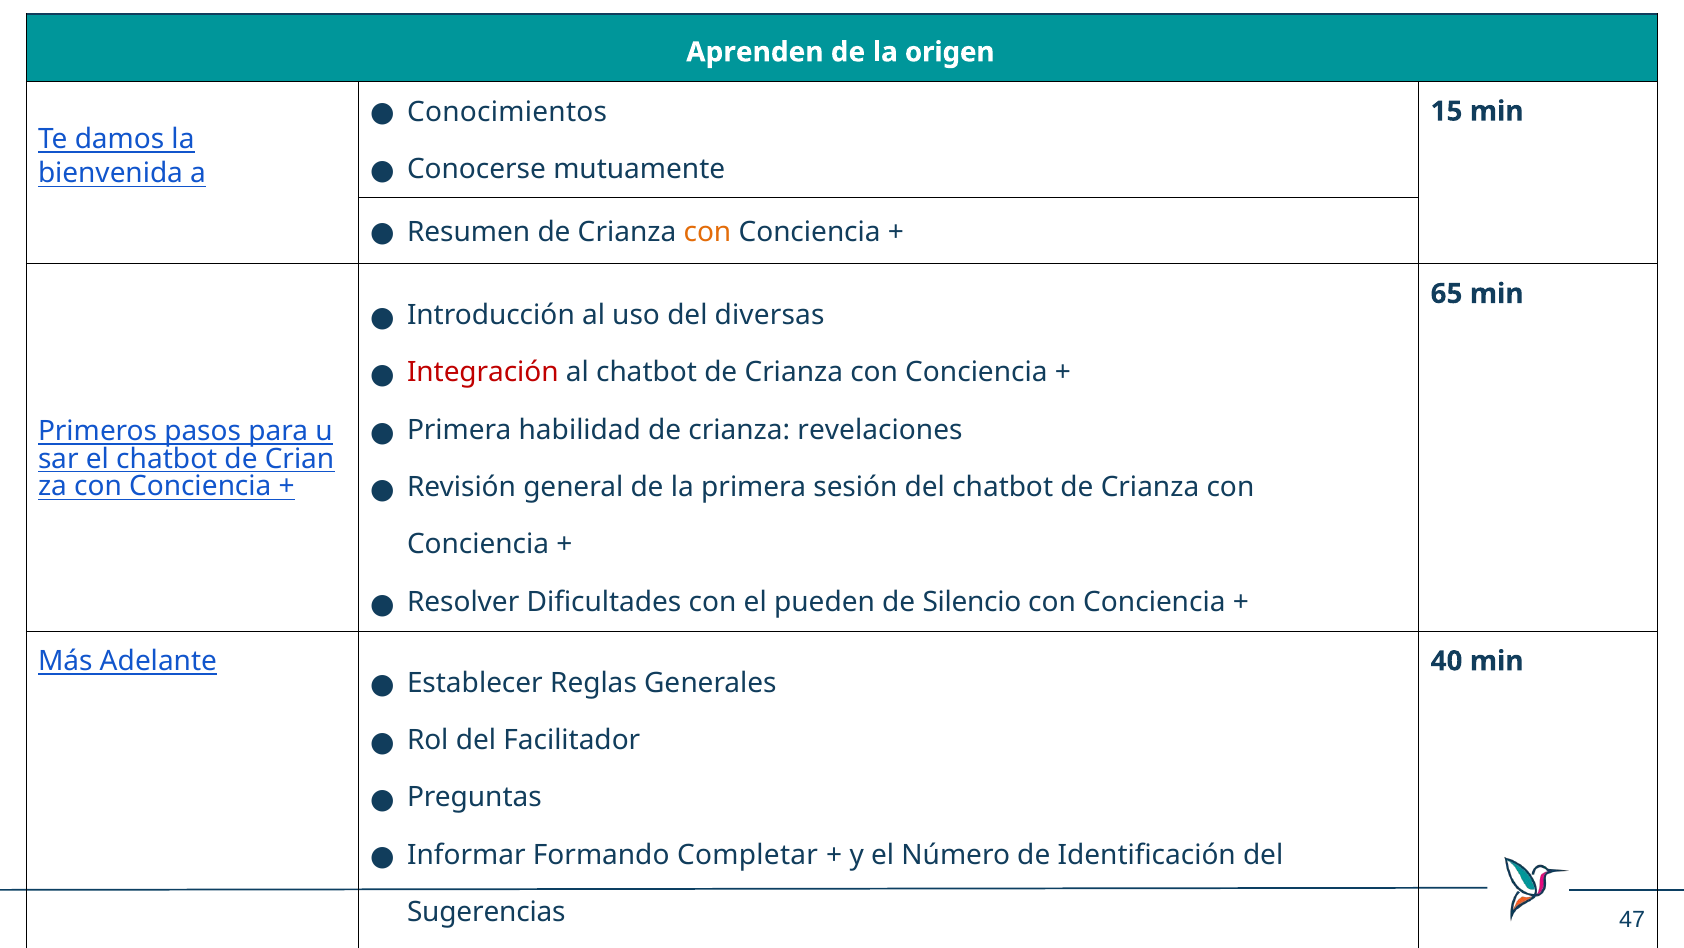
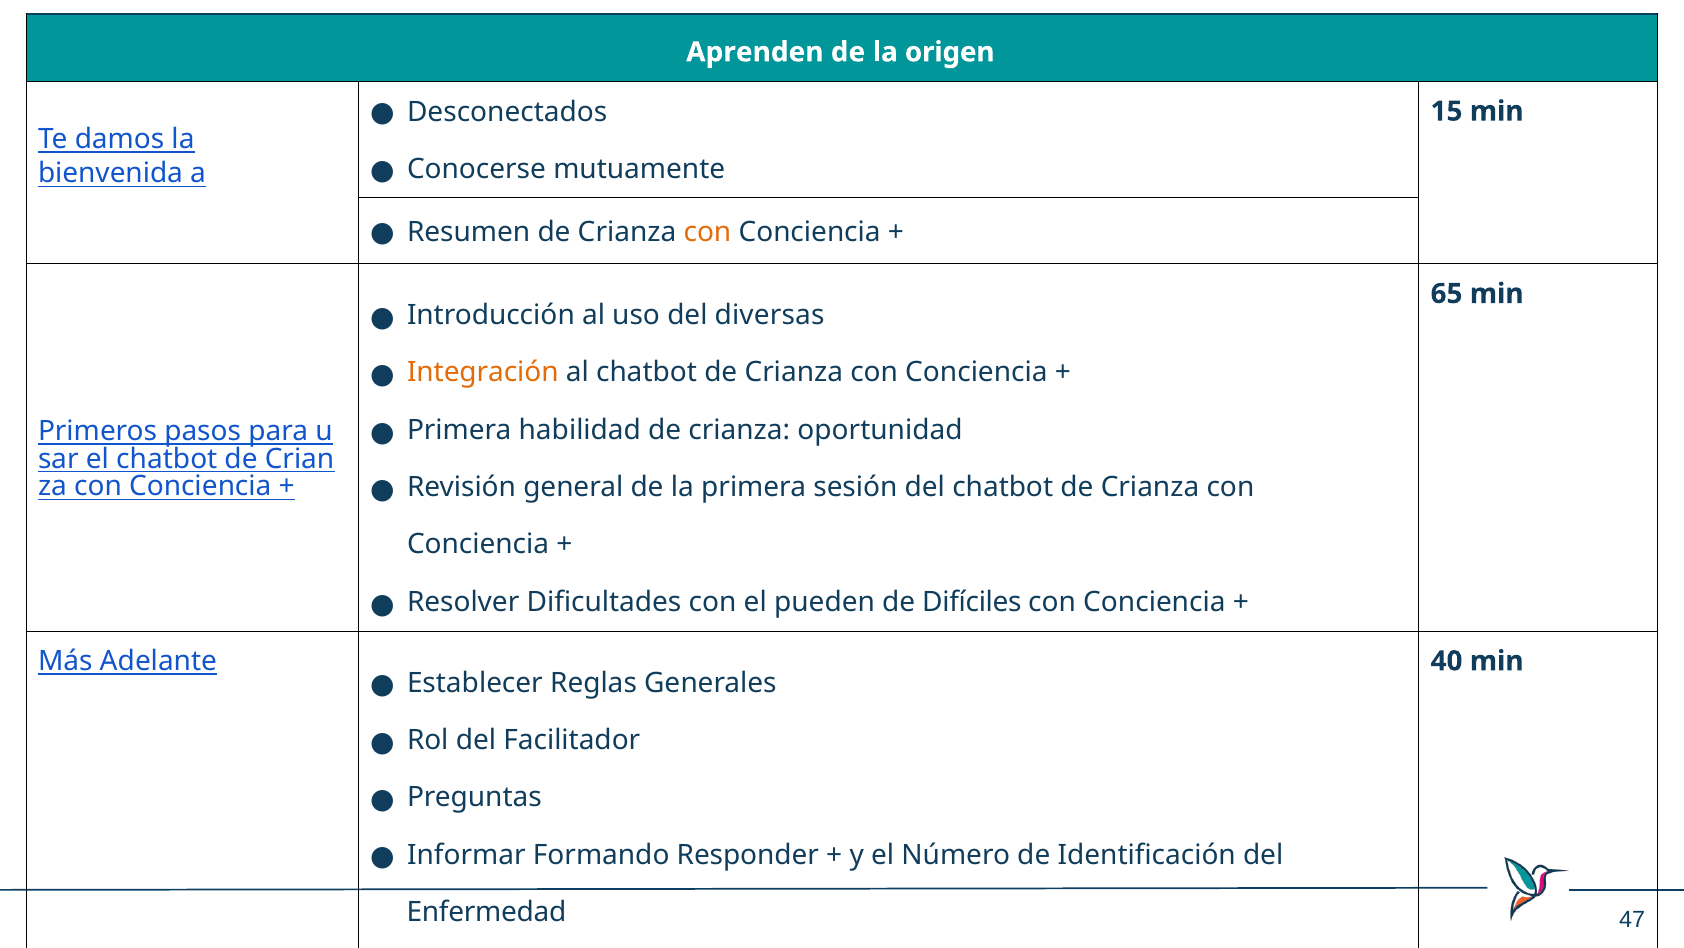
Conocimientos: Conocimientos -> Desconectados
Integración colour: red -> orange
revelaciones: revelaciones -> oportunidad
Silencio: Silencio -> Difíciles
Completar: Completar -> Responder
Sugerencias: Sugerencias -> Enfermedad
